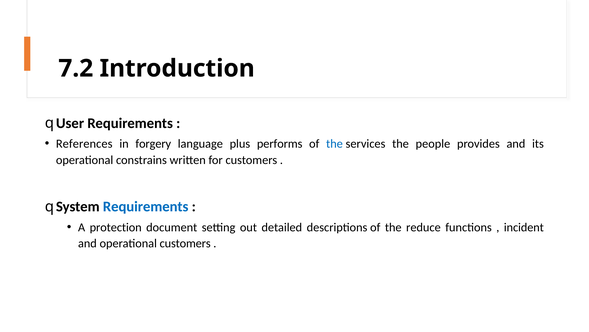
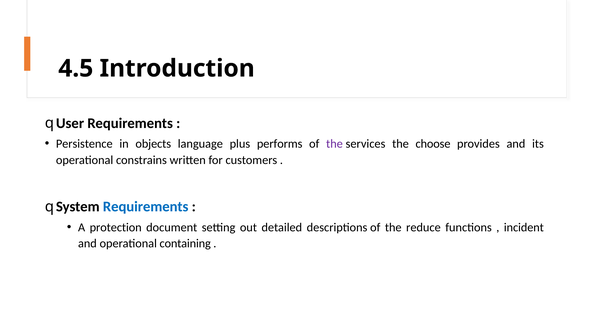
7.2: 7.2 -> 4.5
References: References -> Persistence
forgery: forgery -> objects
the at (335, 143) colour: blue -> purple
people: people -> choose
operational customers: customers -> containing
